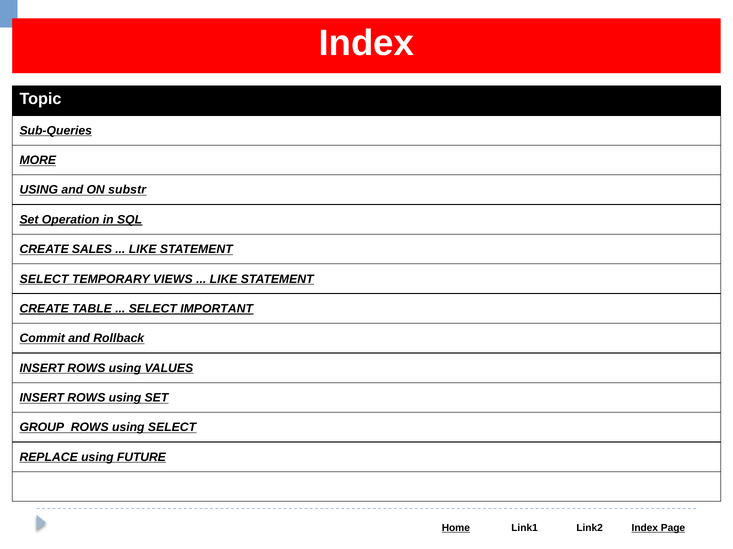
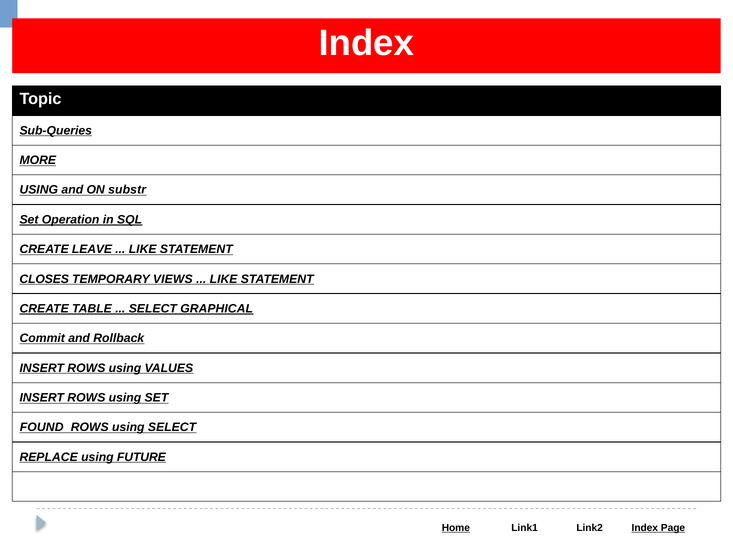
SALES: SALES -> LEAVE
SELECT at (44, 279): SELECT -> CLOSES
IMPORTANT: IMPORTANT -> GRAPHICAL
GROUP: GROUP -> FOUND
